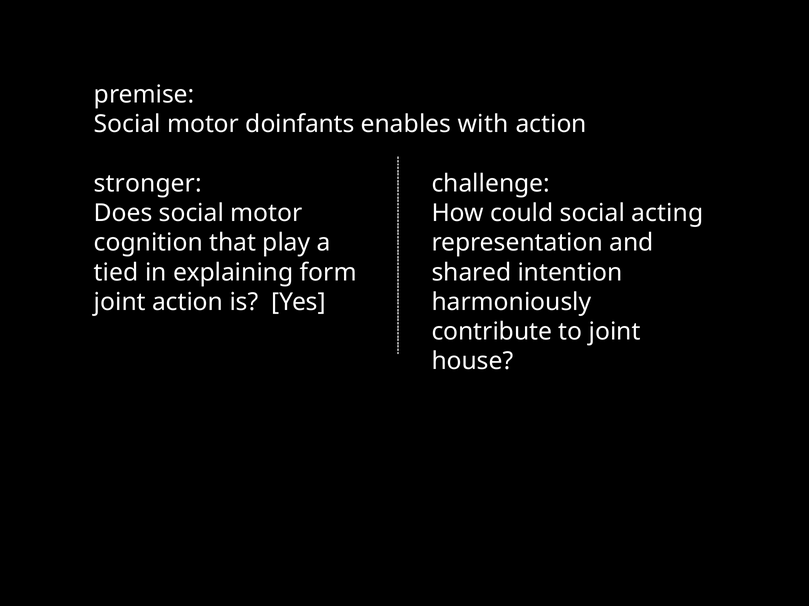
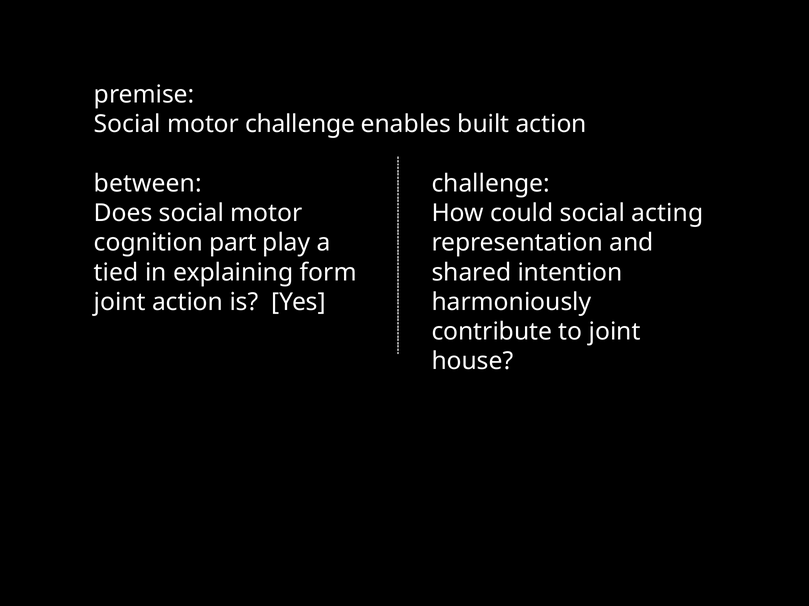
motor doinfants: doinfants -> challenge
with: with -> built
stronger: stronger -> between
that: that -> part
